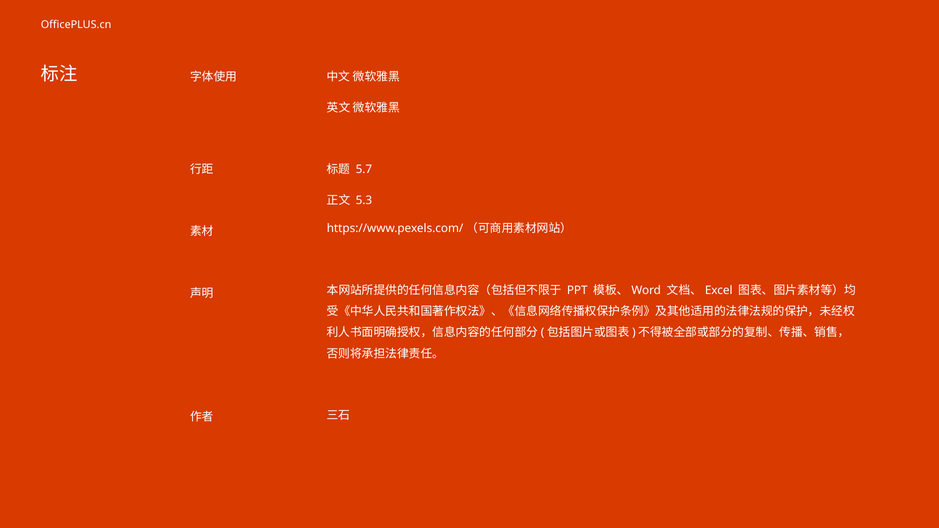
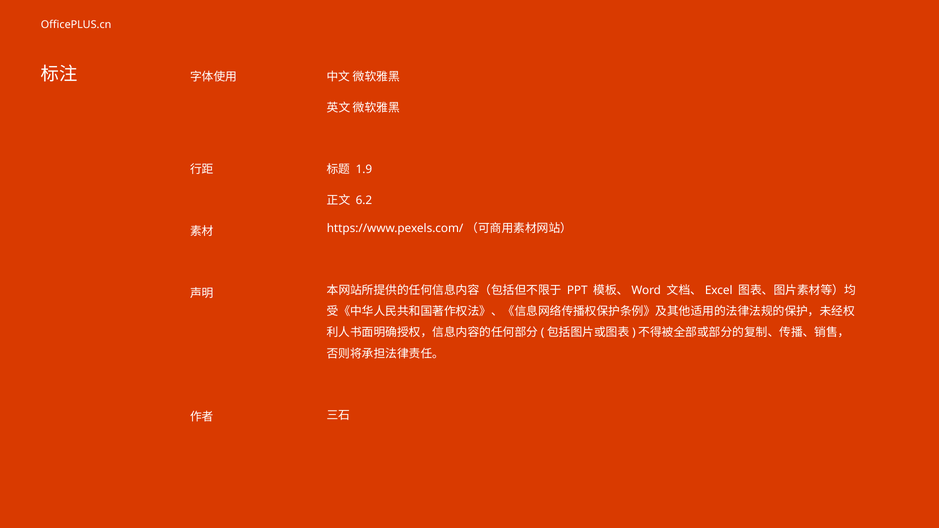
5.7: 5.7 -> 1.9
5.3: 5.3 -> 6.2
